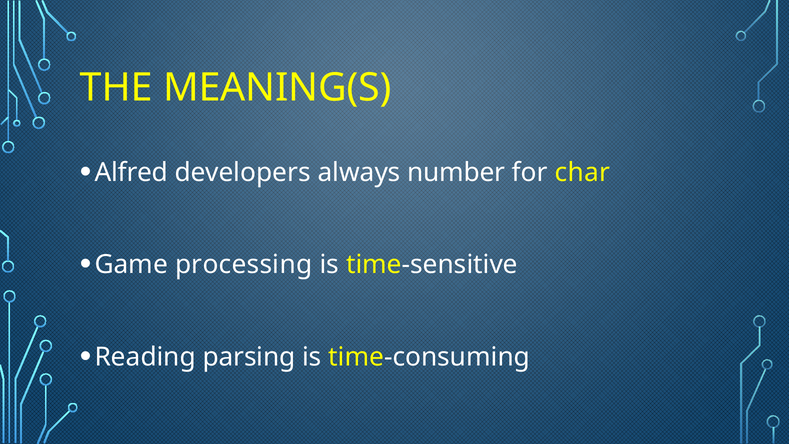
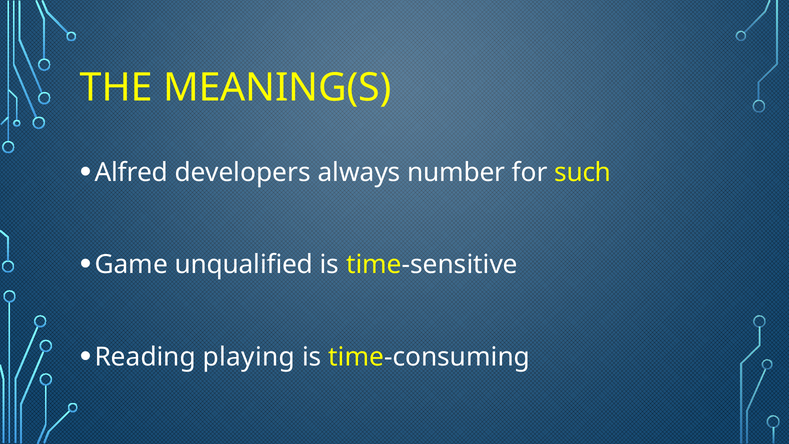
char: char -> such
processing: processing -> unqualified
parsing: parsing -> playing
